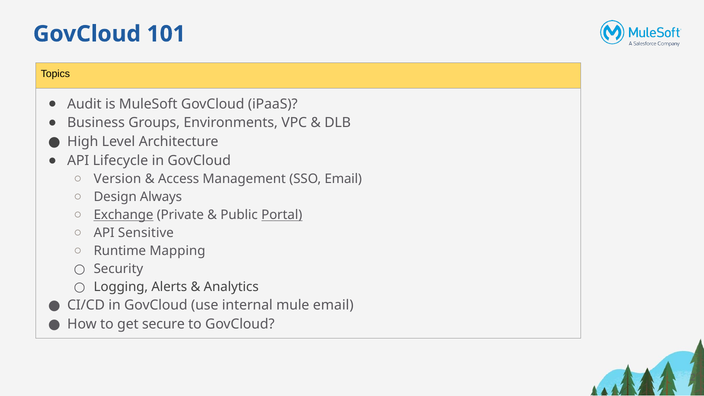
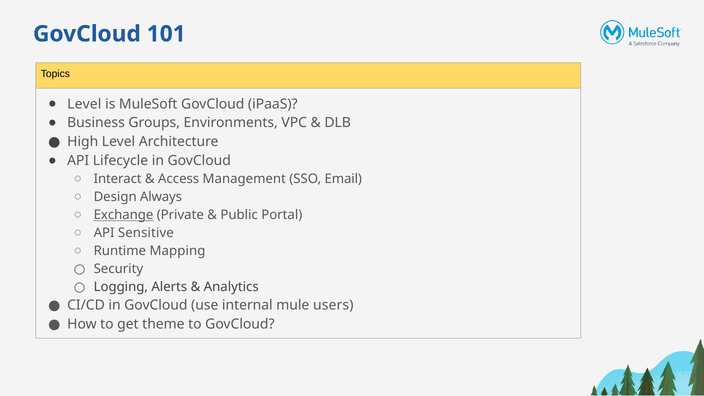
Audit at (84, 104): Audit -> Level
Version: Version -> Interact
Portal underline: present -> none
mule email: email -> users
secure: secure -> theme
